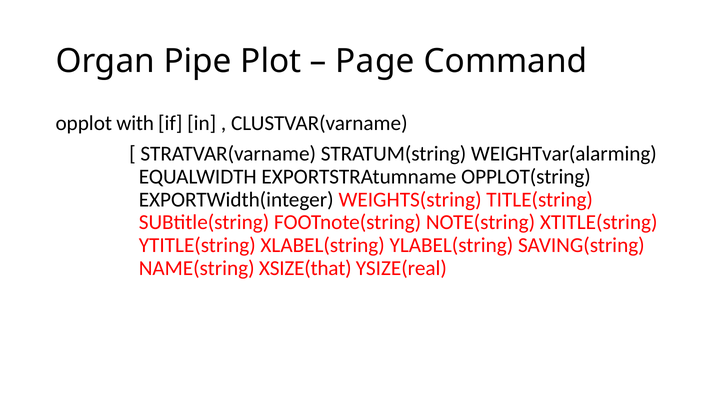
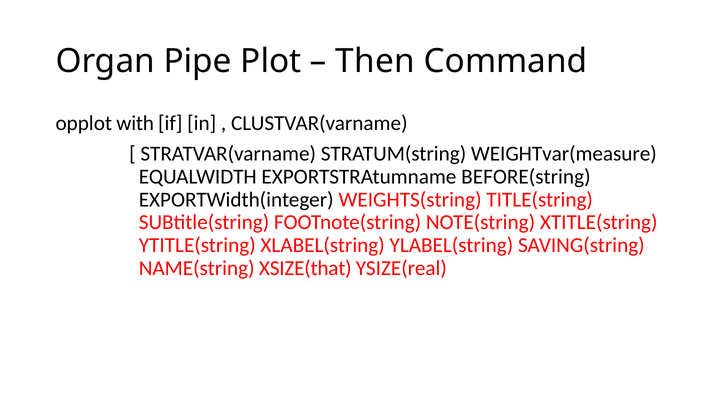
Page: Page -> Then
WEIGHTvar(alarming: WEIGHTvar(alarming -> WEIGHTvar(measure
OPPLOT(string: OPPLOT(string -> BEFORE(string
